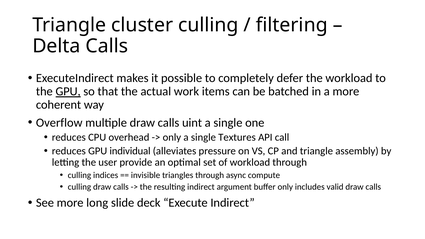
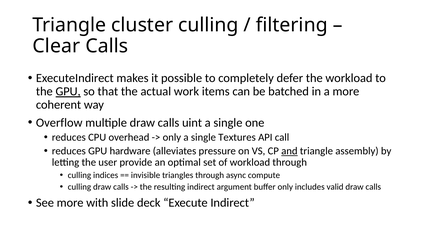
Delta: Delta -> Clear
individual: individual -> hardware
and underline: none -> present
long: long -> with
